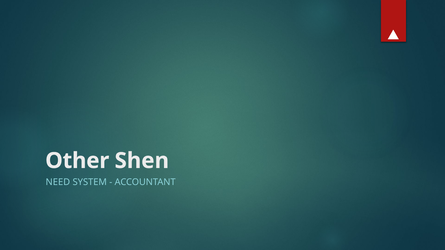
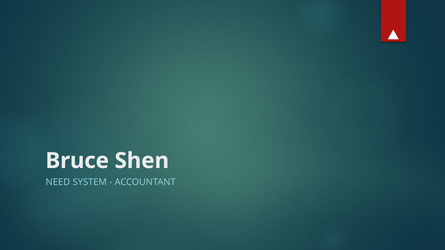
Other: Other -> Bruce
